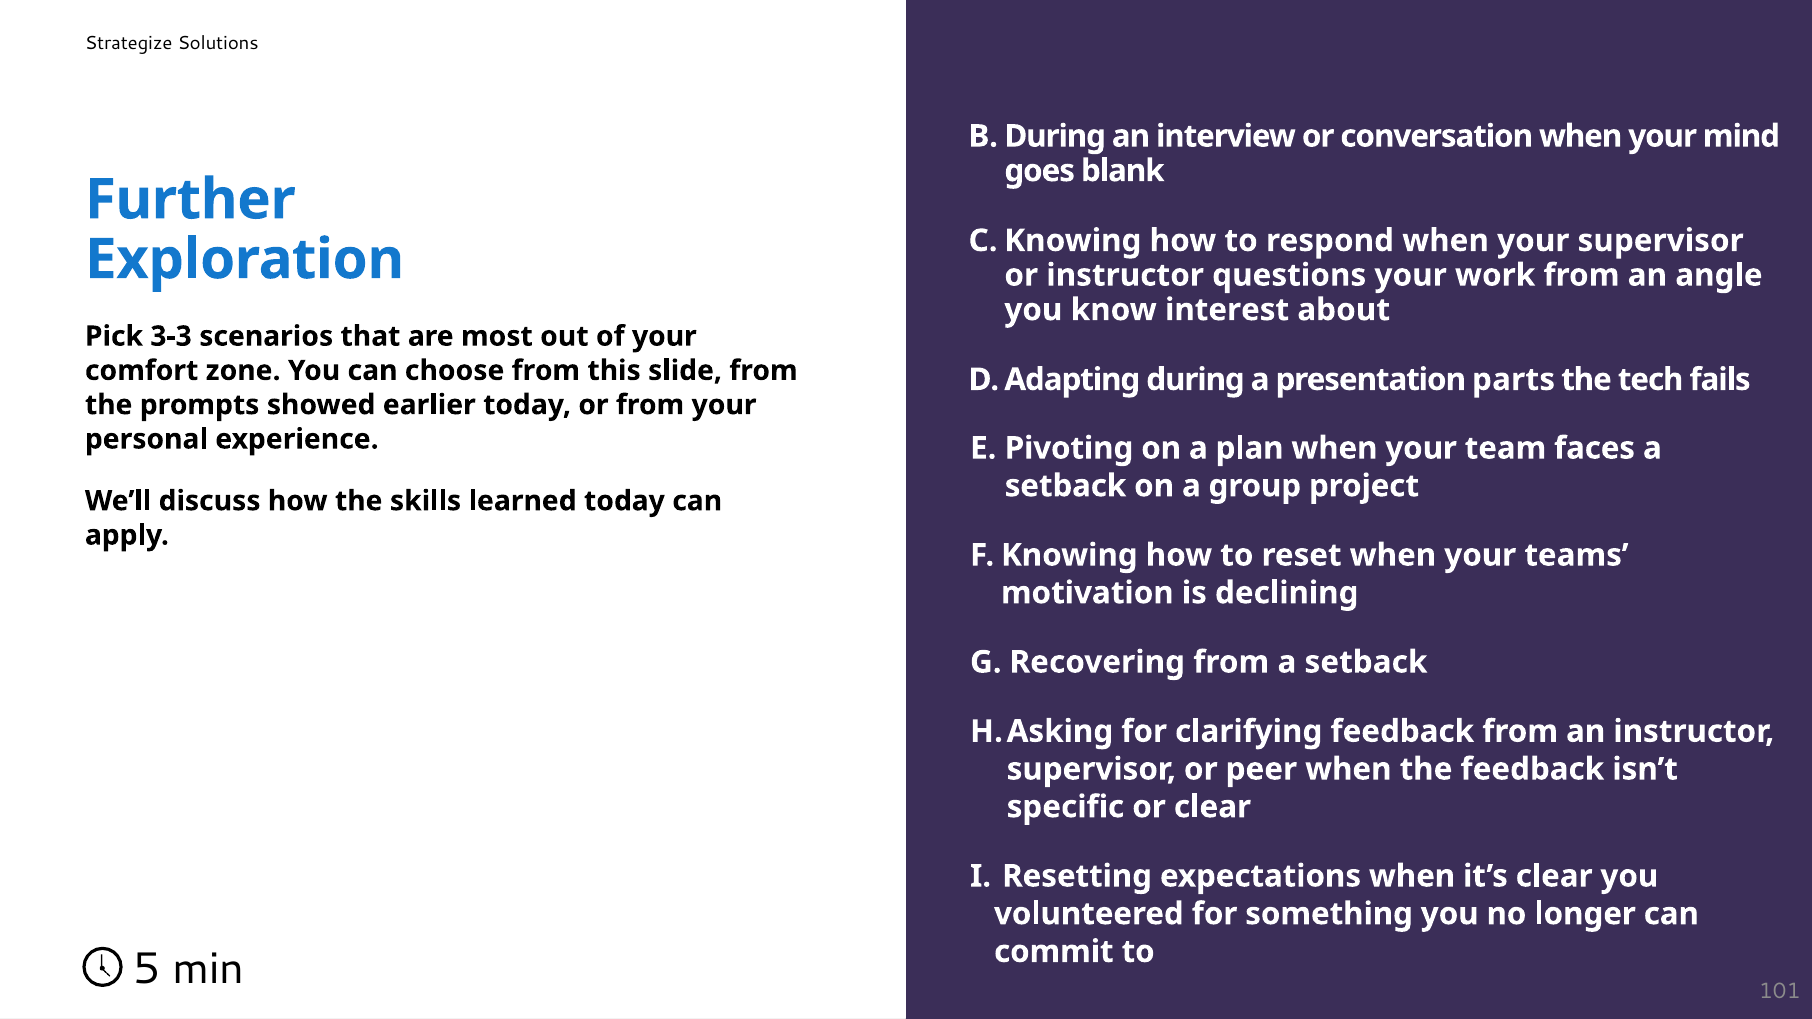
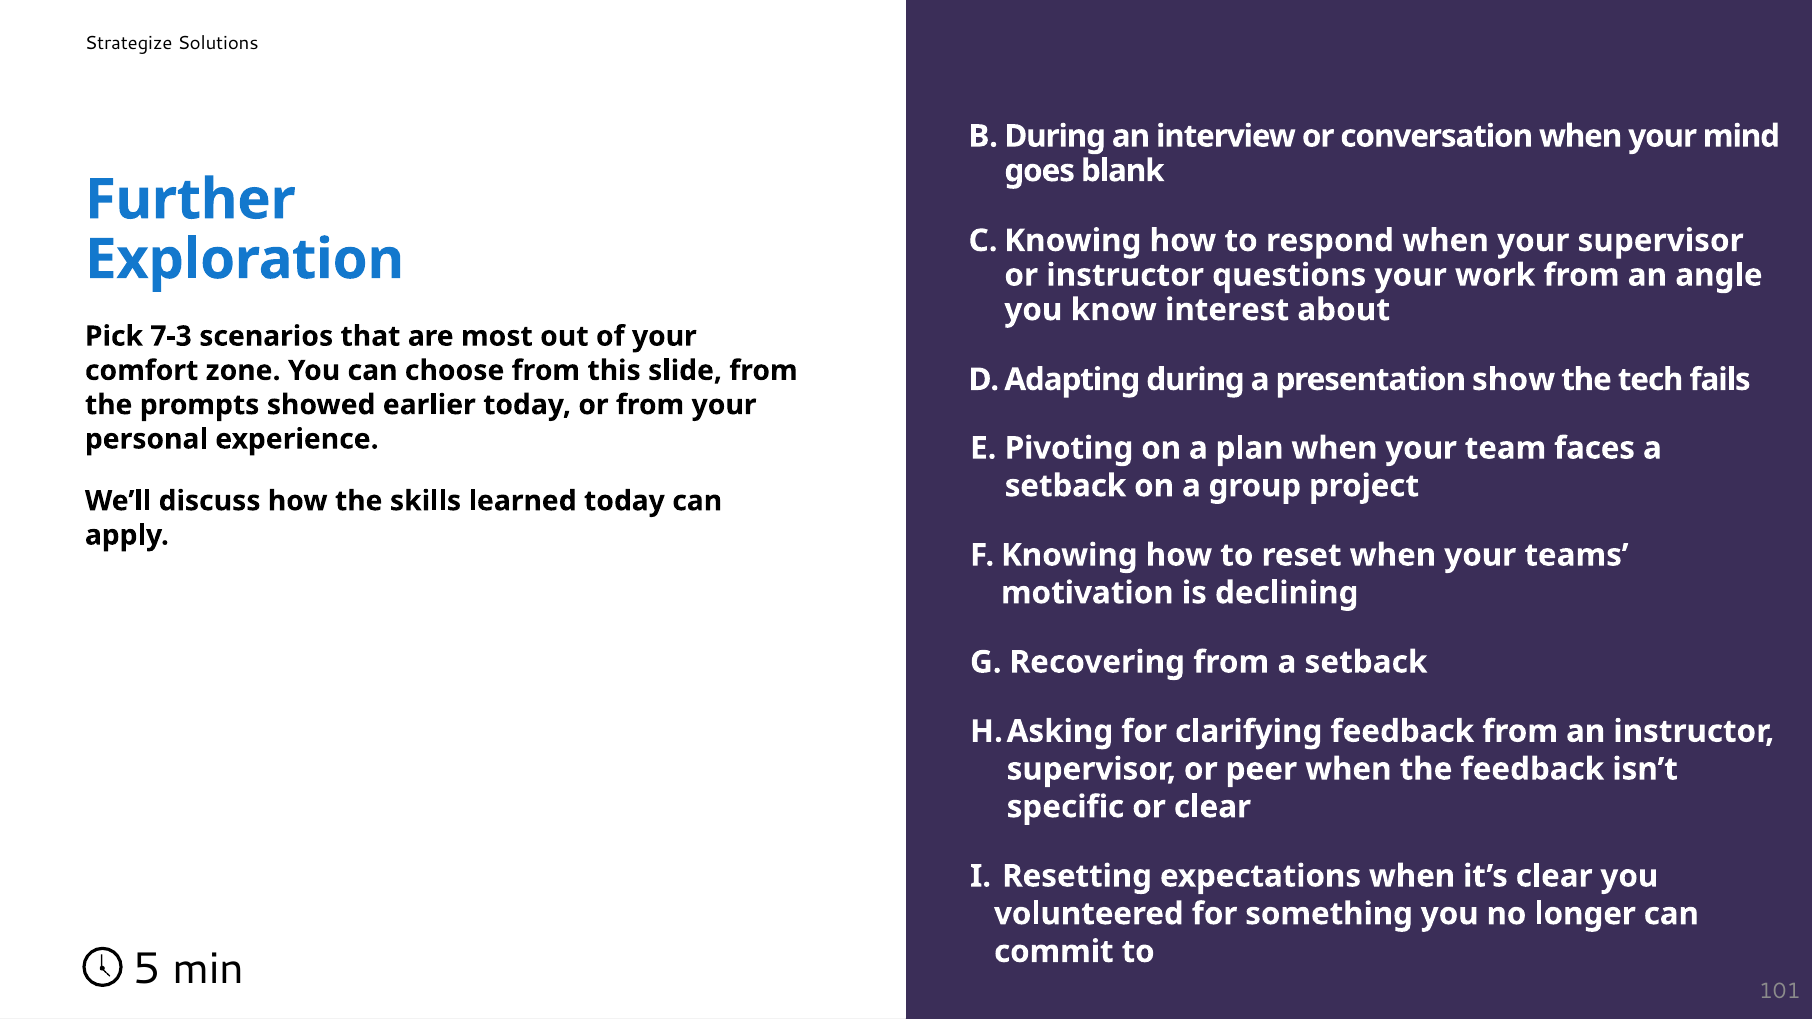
3-3: 3-3 -> 7-3
parts: parts -> show
